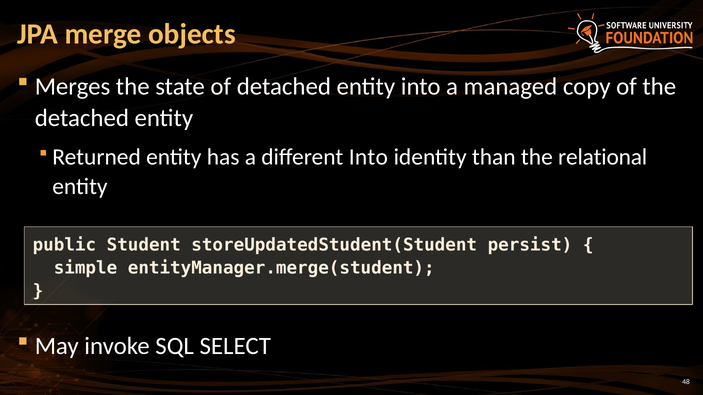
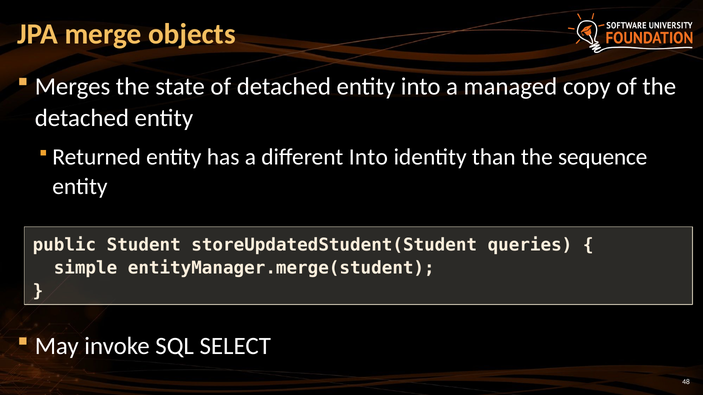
relational: relational -> sequence
persist: persist -> queries
